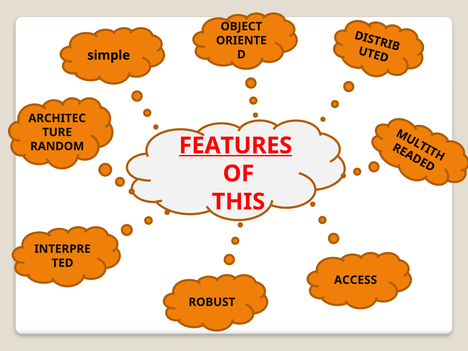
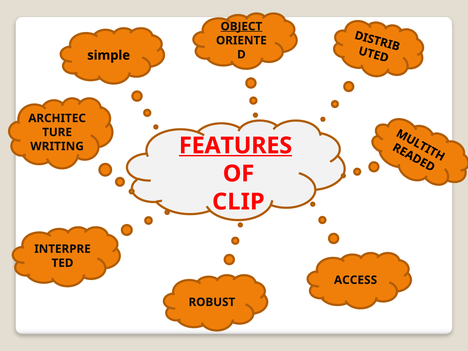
OBJECT underline: none -> present
RANDOM: RANDOM -> WRITING
THIS: THIS -> CLIP
